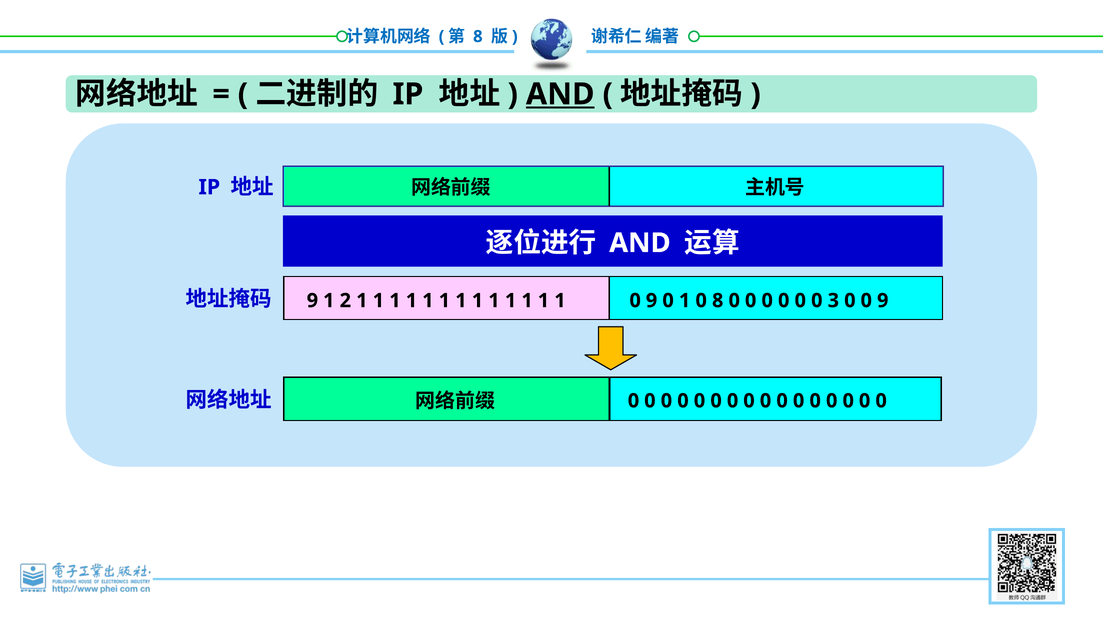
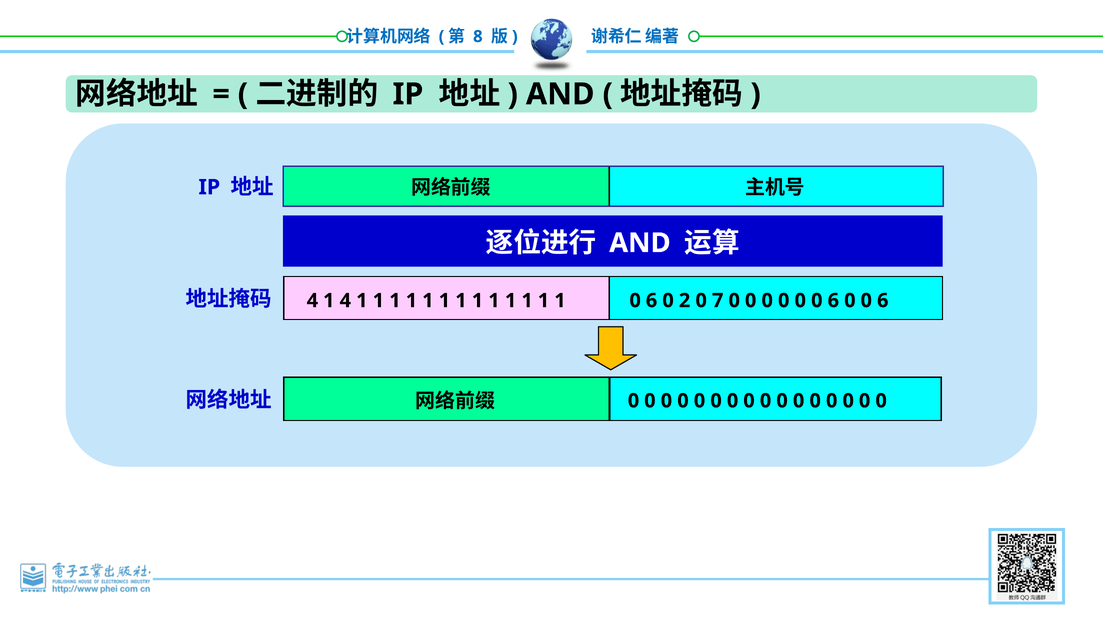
AND at (560, 94) underline: present -> none
9 at (312, 301): 9 -> 4
1 2: 2 -> 4
1 0 9: 9 -> 6
0 1: 1 -> 2
0 8: 8 -> 7
0 0 0 3: 3 -> 6
9 at (883, 301): 9 -> 6
